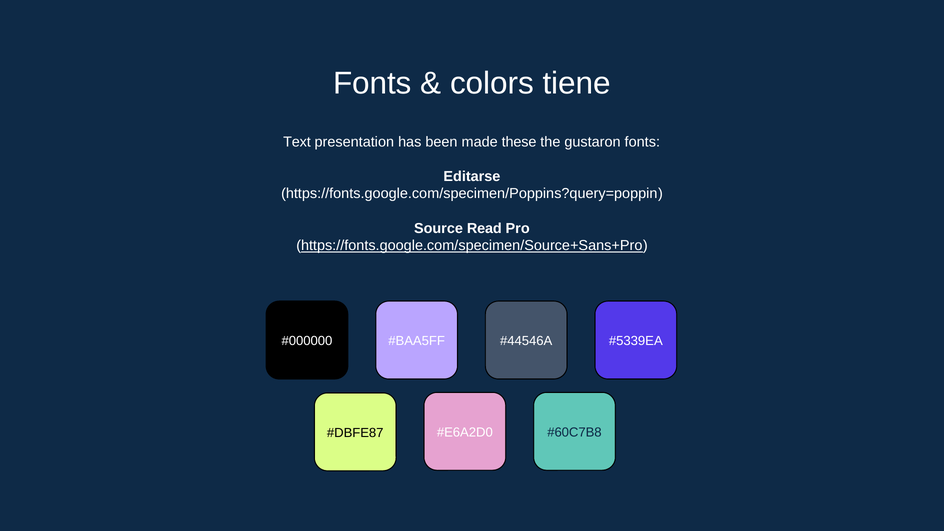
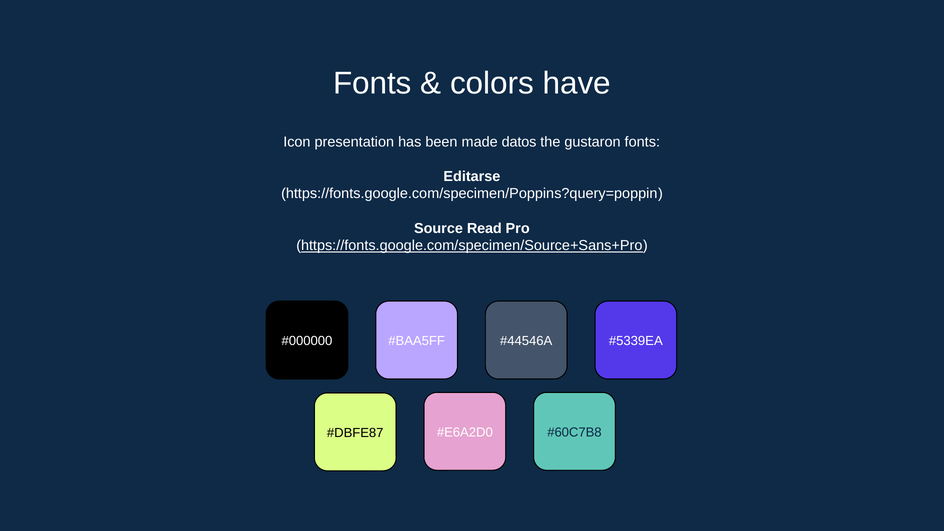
tiene: tiene -> have
Text: Text -> Icon
these: these -> datos
